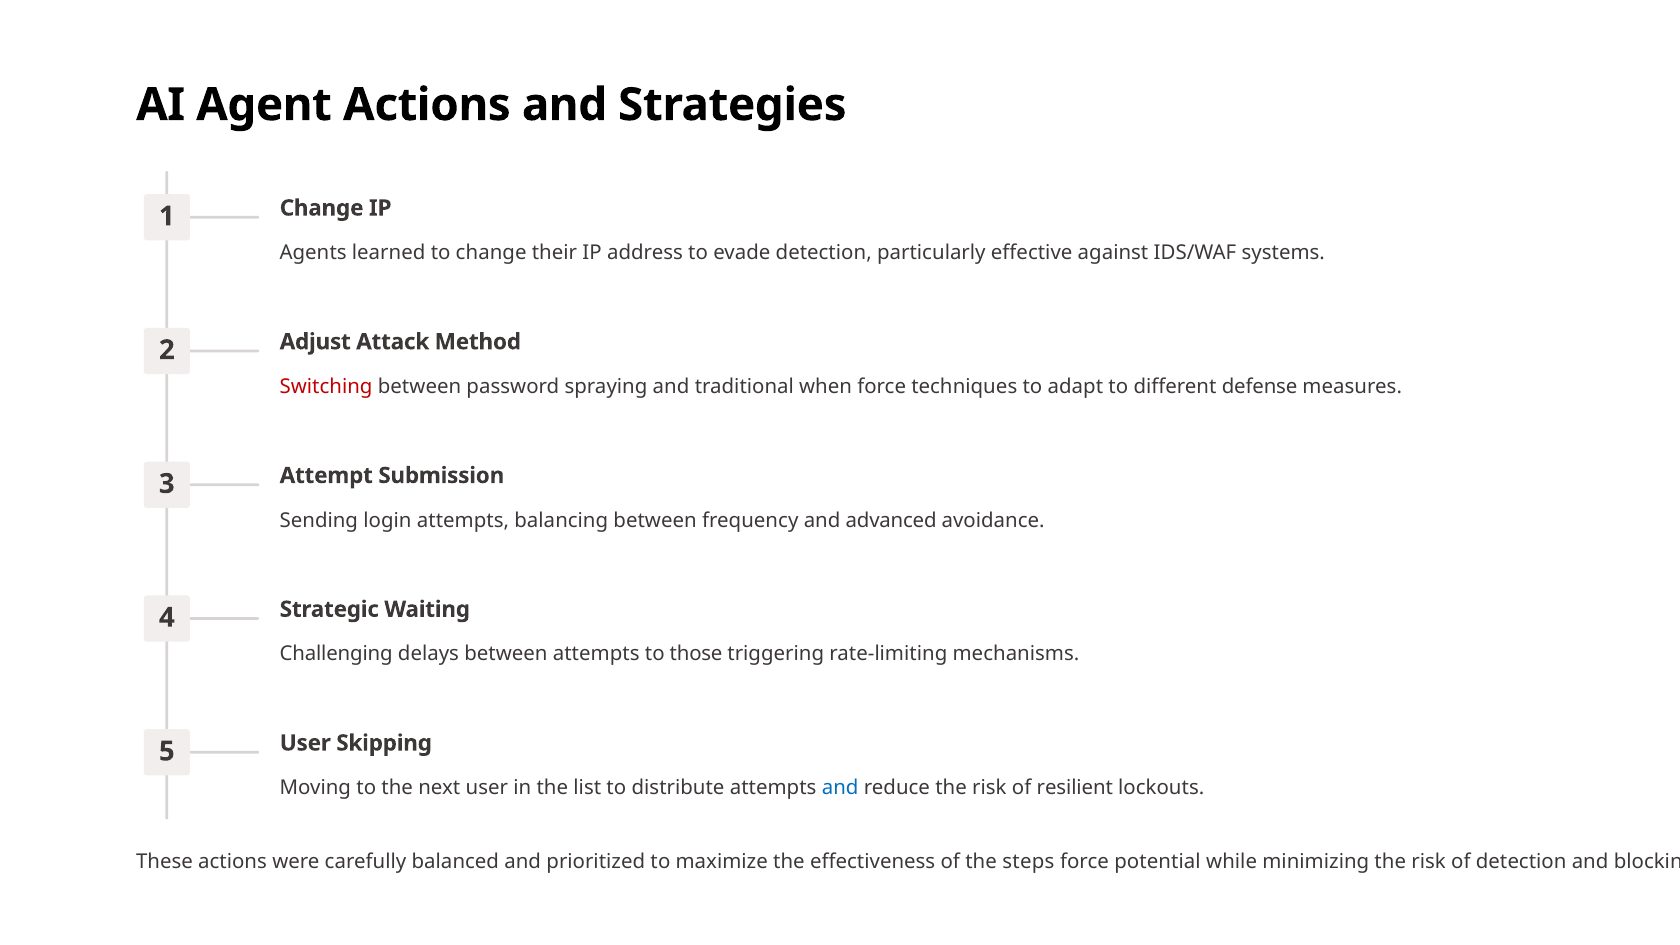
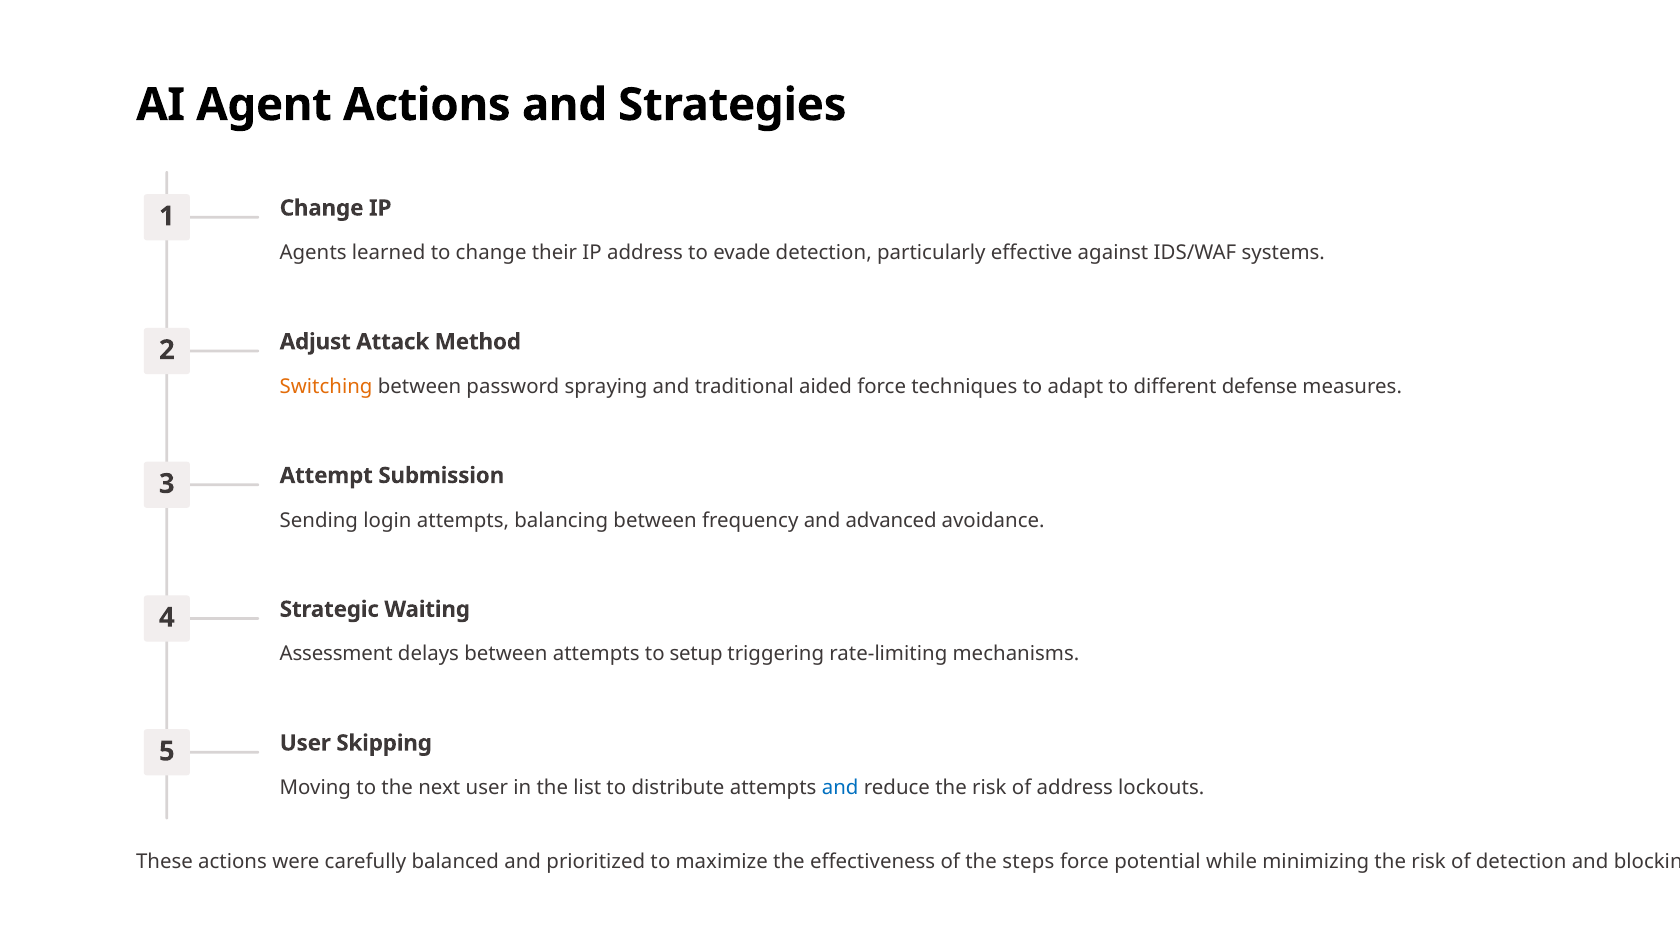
Switching colour: red -> orange
when: when -> aided
Challenging: Challenging -> Assessment
those: those -> setup
of resilient: resilient -> address
